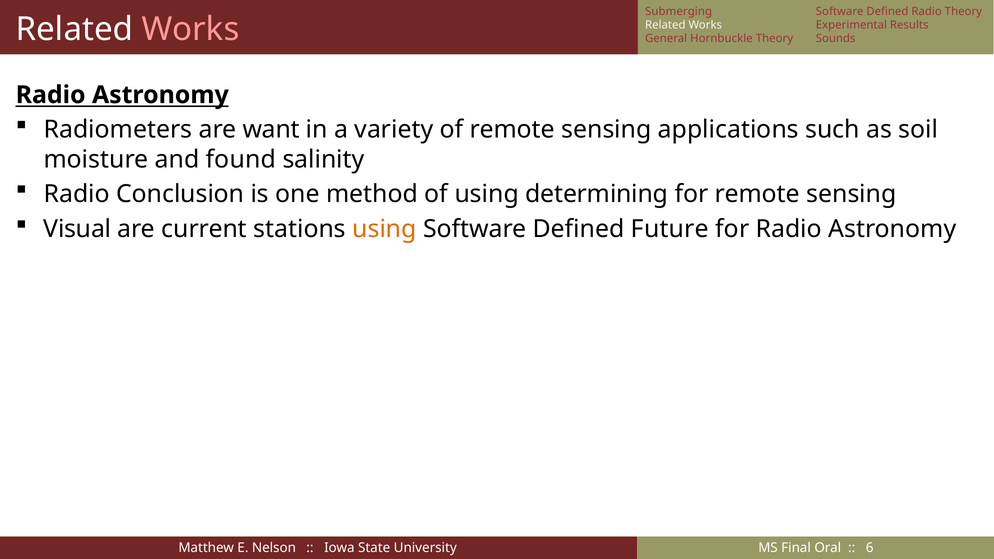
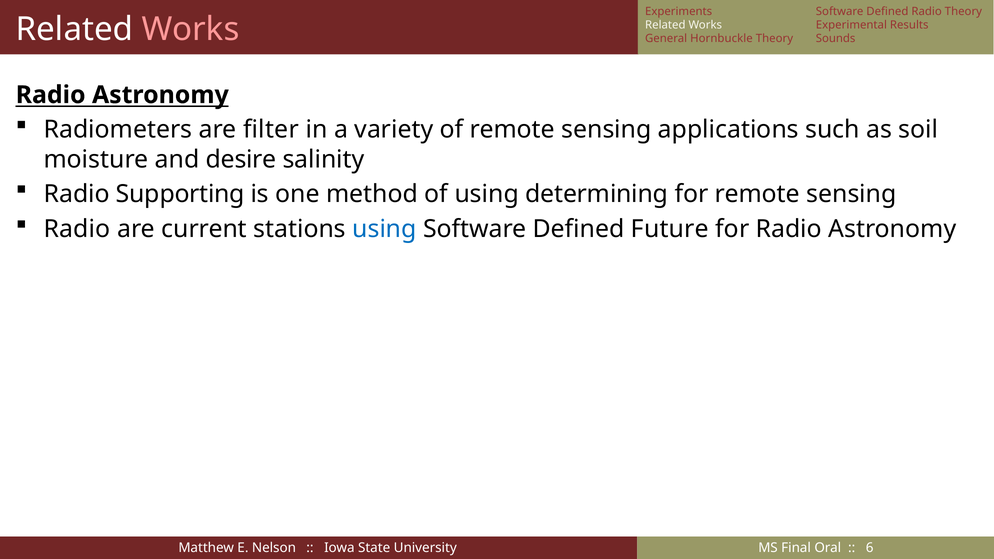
Submerging: Submerging -> Experiments
want: want -> filter
found: found -> desire
Conclusion: Conclusion -> Supporting
Visual at (77, 229): Visual -> Radio
using at (384, 229) colour: orange -> blue
